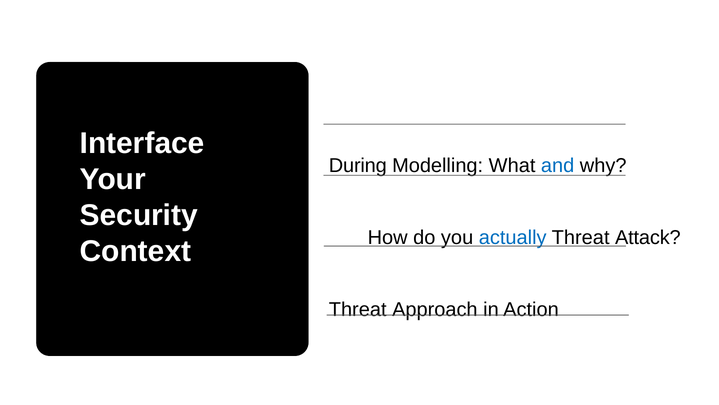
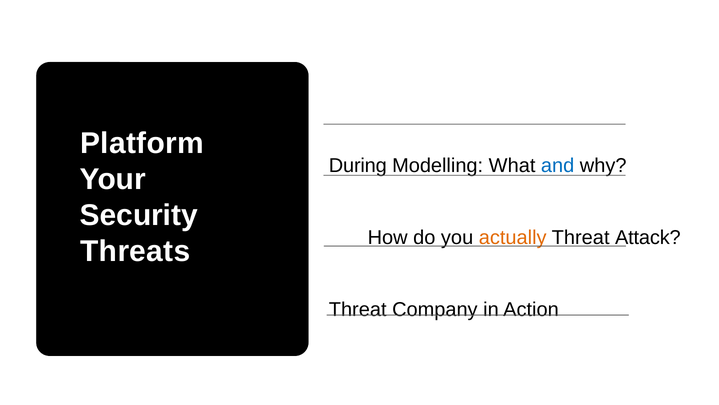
Interface: Interface -> Platform
actually colour: blue -> orange
Context: Context -> Threats
Approach: Approach -> Company
